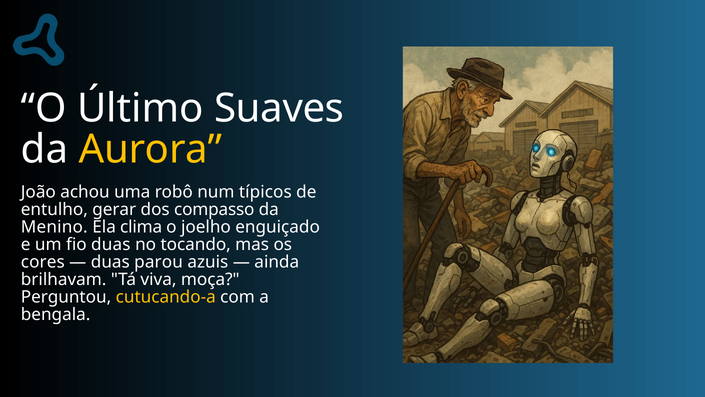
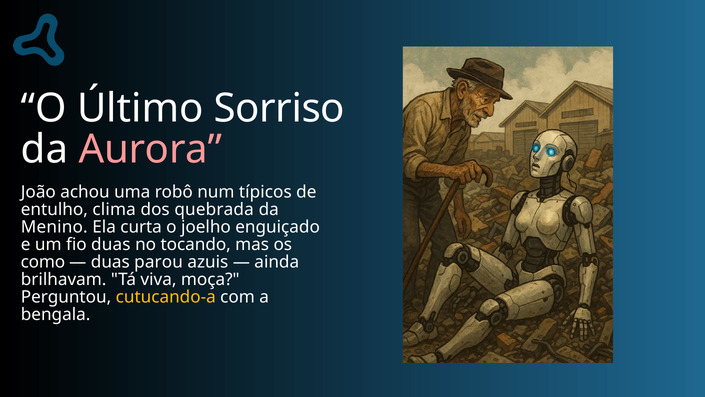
Suaves: Suaves -> Sorriso
Aurora colour: yellow -> pink
gerar: gerar -> clima
compasso: compasso -> quebrada
clima: clima -> curta
cores: cores -> como
